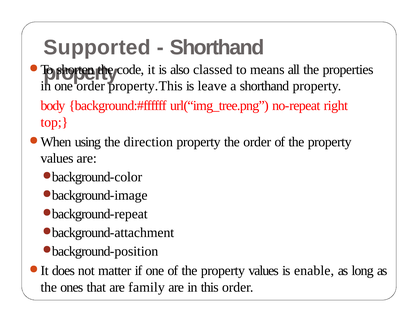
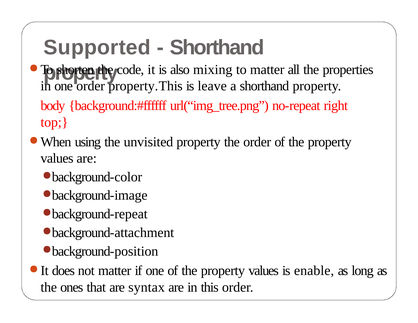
classed: classed -> mixing
to means: means -> matter
direction: direction -> unvisited
family: family -> syntax
